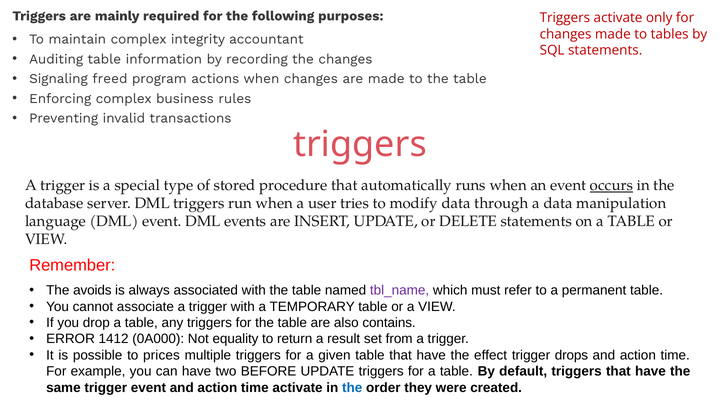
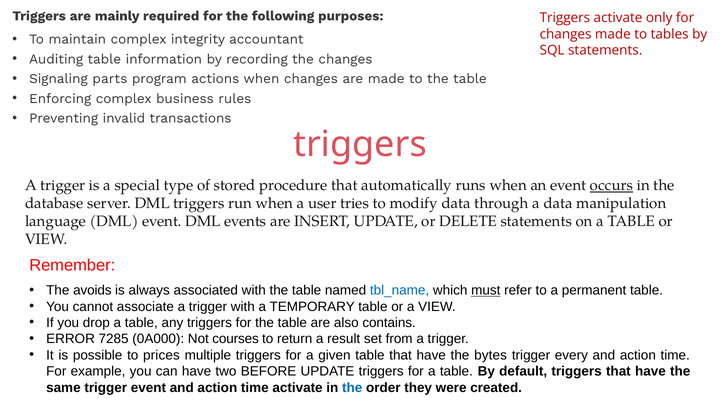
freed: freed -> parts
tbl_name colour: purple -> blue
must underline: none -> present
1412: 1412 -> 7285
equality: equality -> courses
effect: effect -> bytes
drops: drops -> every
